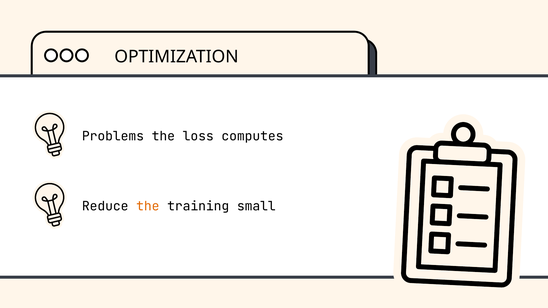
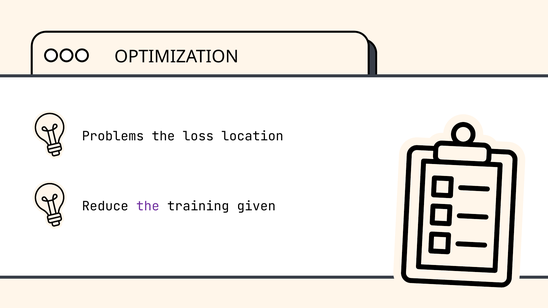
computes: computes -> location
the at (148, 207) colour: orange -> purple
small: small -> given
